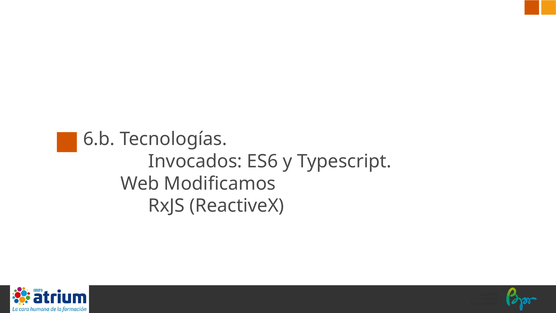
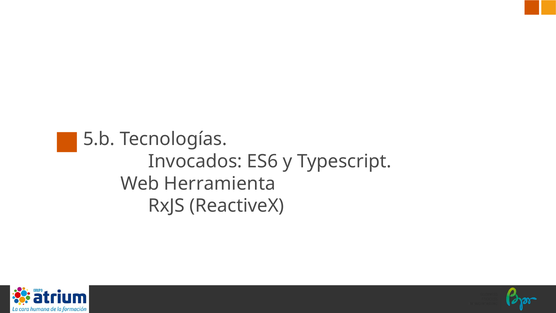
6.b: 6.b -> 5.b
Modificamos: Modificamos -> Herramienta
